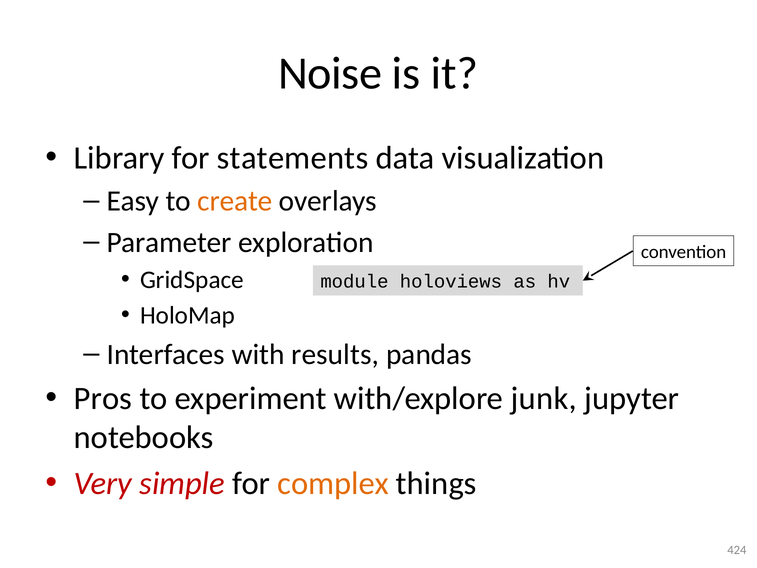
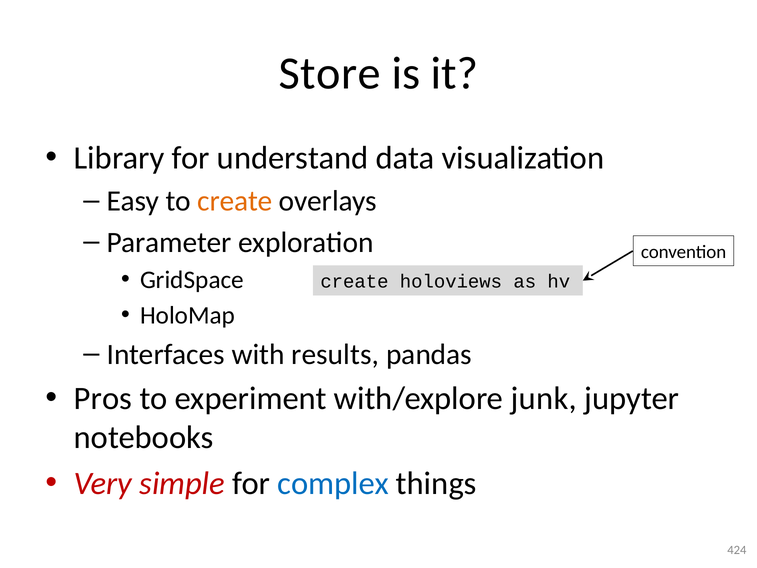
Noise: Noise -> Store
statements: statements -> understand
module at (354, 282): module -> create
complex colour: orange -> blue
